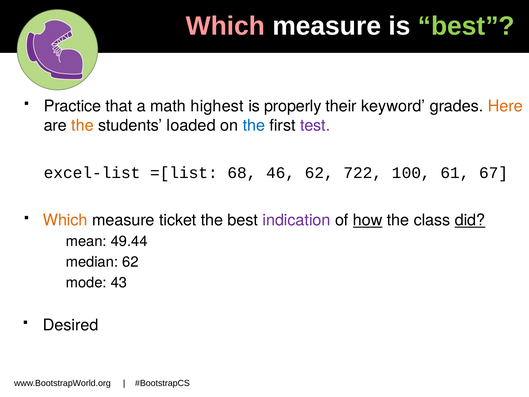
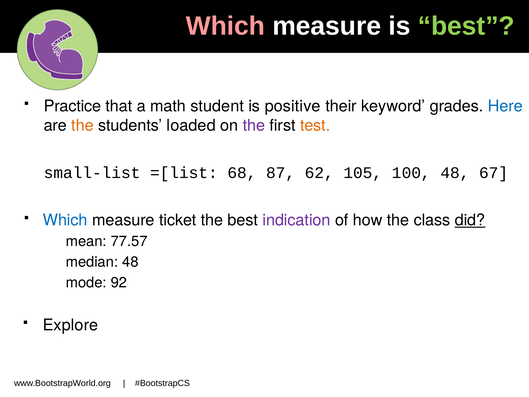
highest: highest -> student
properly: properly -> positive
Here colour: orange -> blue
the at (254, 125) colour: blue -> purple
test colour: purple -> orange
excel-list: excel-list -> small-list
46: 46 -> 87
722: 722 -> 105
100 61: 61 -> 48
Which at (65, 220) colour: orange -> blue
how underline: present -> none
49.44: 49.44 -> 77.57
median 62: 62 -> 48
43: 43 -> 92
Desired: Desired -> Explore
